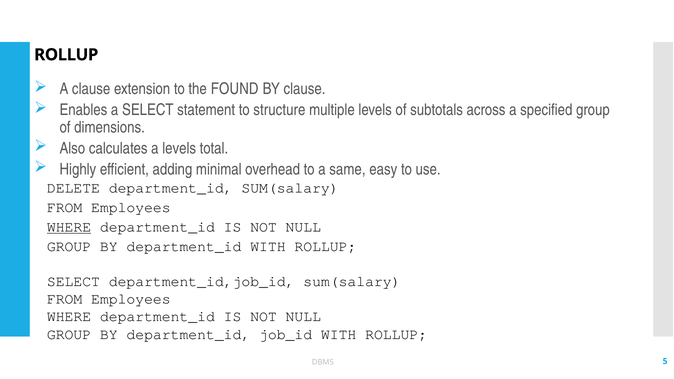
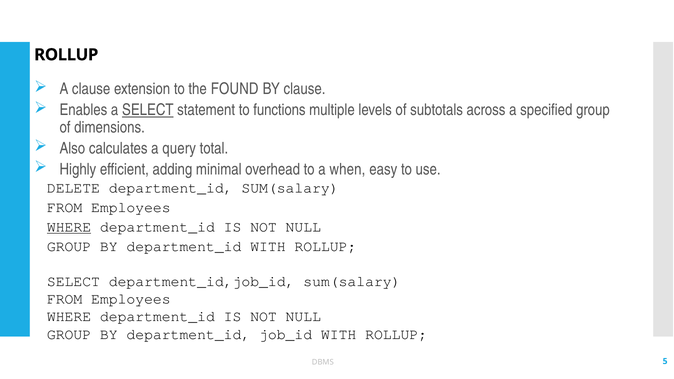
SELECT at (148, 110) underline: none -> present
structure: structure -> functions
a levels: levels -> query
same: same -> when
